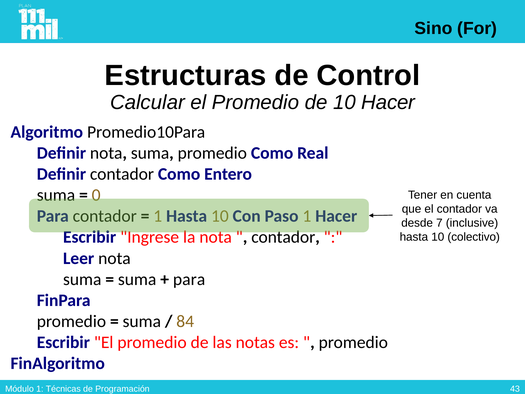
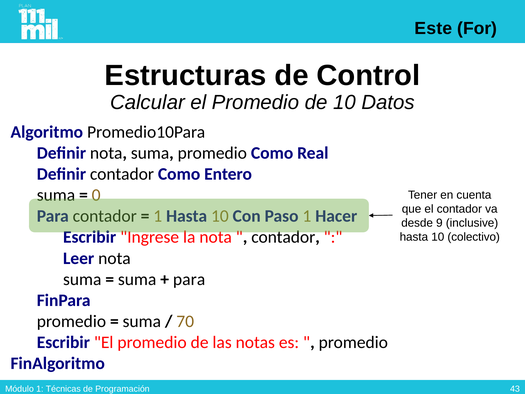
Sino: Sino -> Este
10 Hacer: Hacer -> Datos
7: 7 -> 9
84: 84 -> 70
